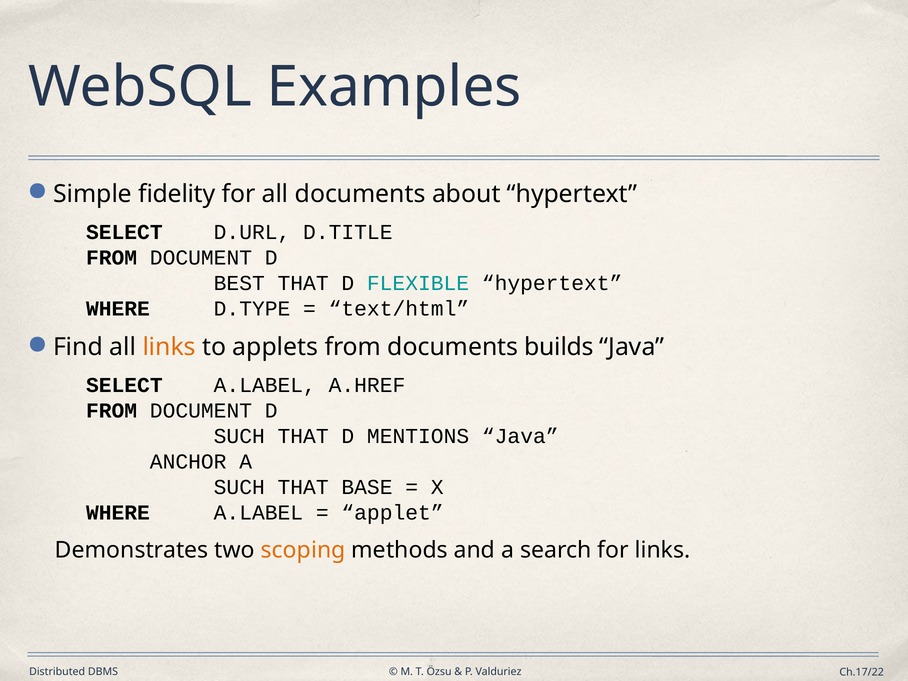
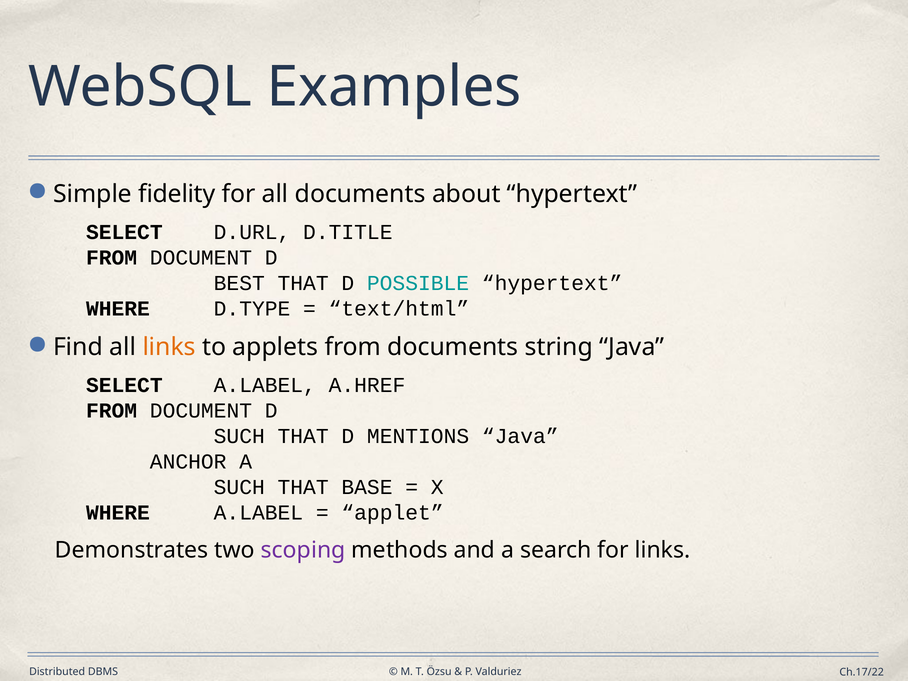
FLEXIBLE: FLEXIBLE -> POSSIBLE
builds: builds -> string
scoping colour: orange -> purple
